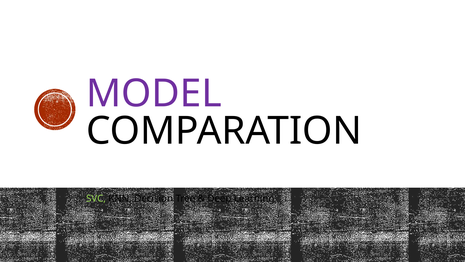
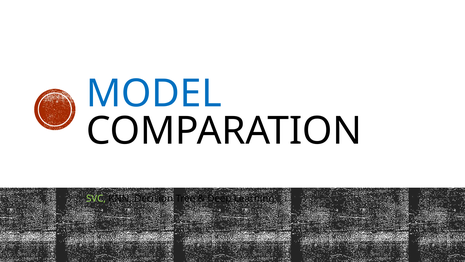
MODEL colour: purple -> blue
